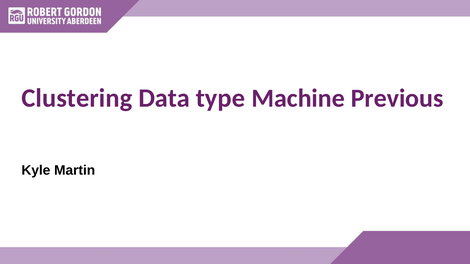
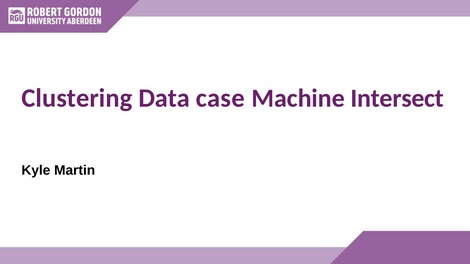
type: type -> case
Previous: Previous -> Intersect
